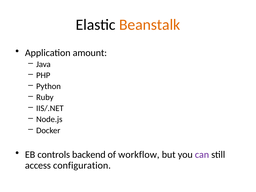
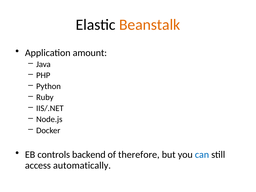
workflow: workflow -> therefore
can colour: purple -> blue
configuration: configuration -> automatically
